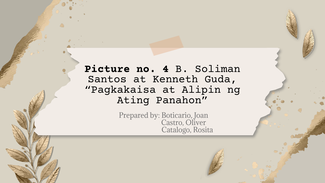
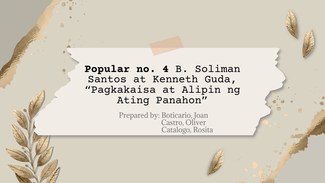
Picture: Picture -> Popular
